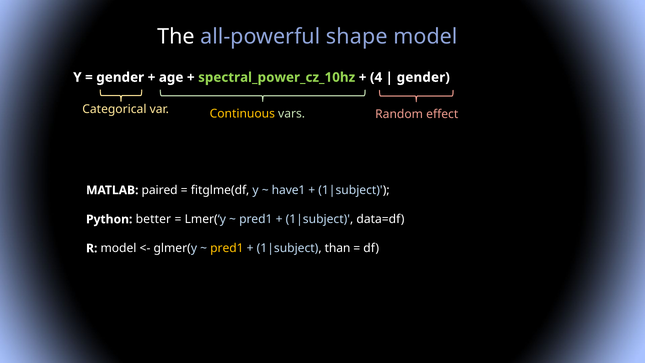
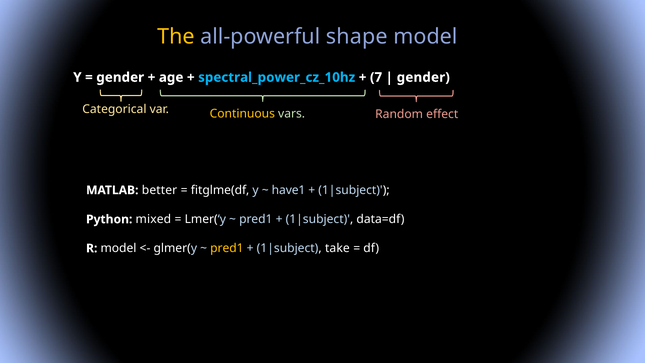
The colour: white -> yellow
spectral_power_cz_10hz colour: light green -> light blue
4: 4 -> 7
paired: paired -> better
better: better -> mixed
than: than -> take
